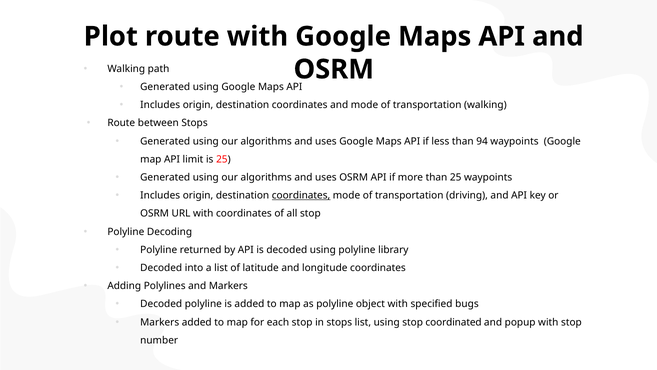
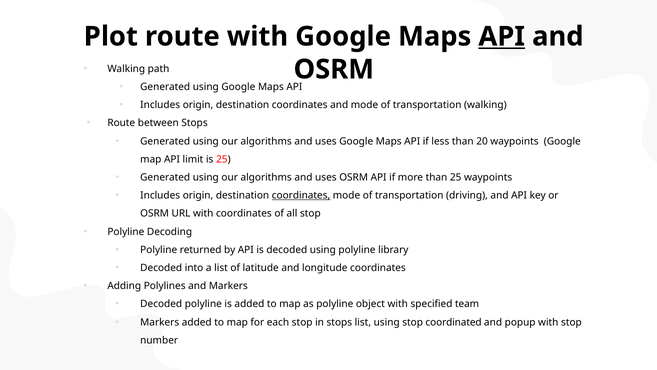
API at (502, 36) underline: none -> present
94: 94 -> 20
bugs: bugs -> team
